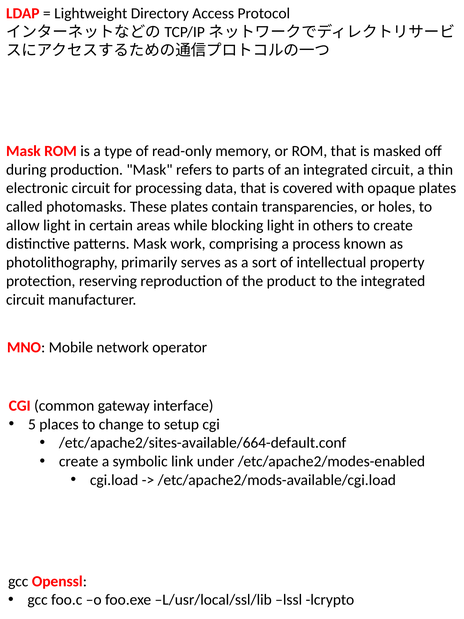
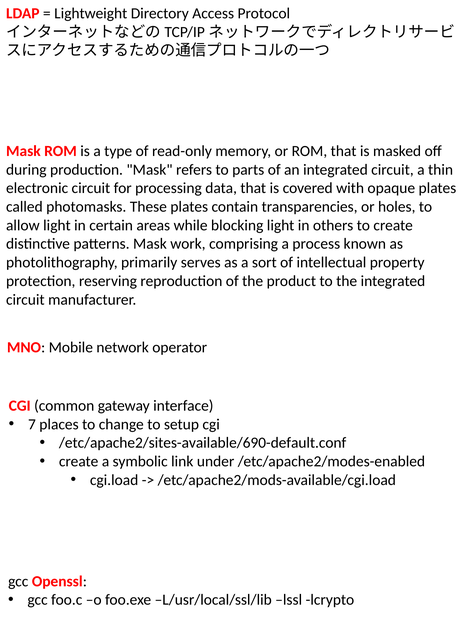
5: 5 -> 7
/etc/apache2/sites-available/664-default.conf: /etc/apache2/sites-available/664-default.conf -> /etc/apache2/sites-available/690-default.conf
